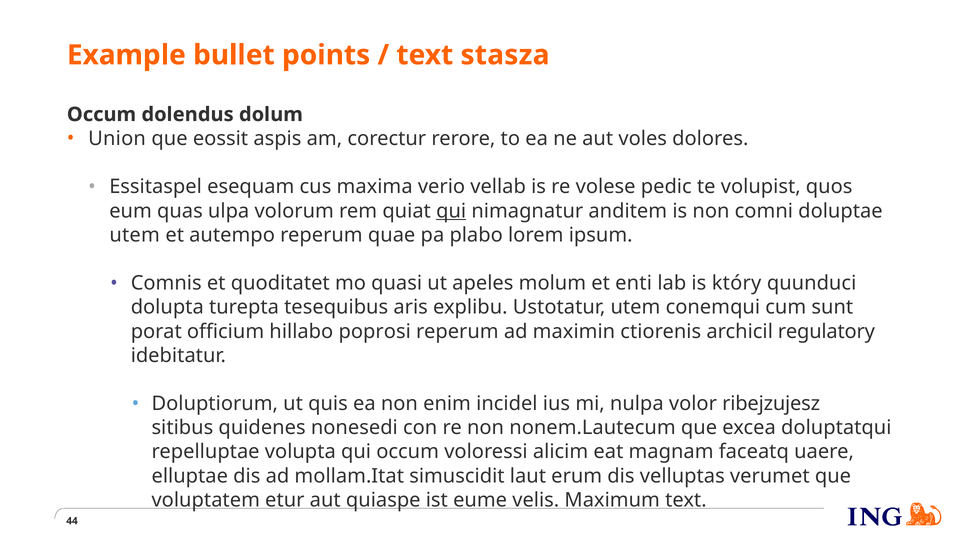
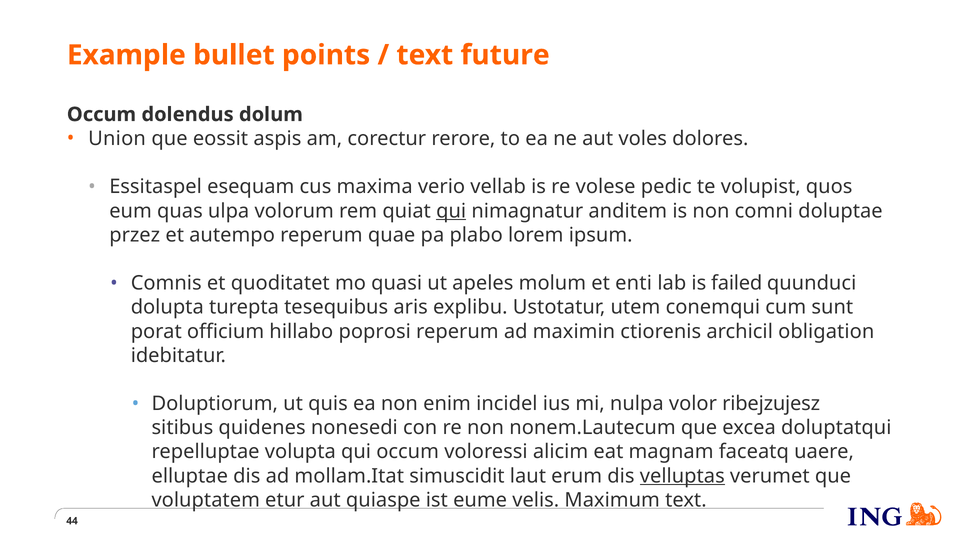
stasza: stasza -> future
utem at (135, 235): utem -> przez
który: który -> failed
regulatory: regulatory -> obligation
velluptas underline: none -> present
